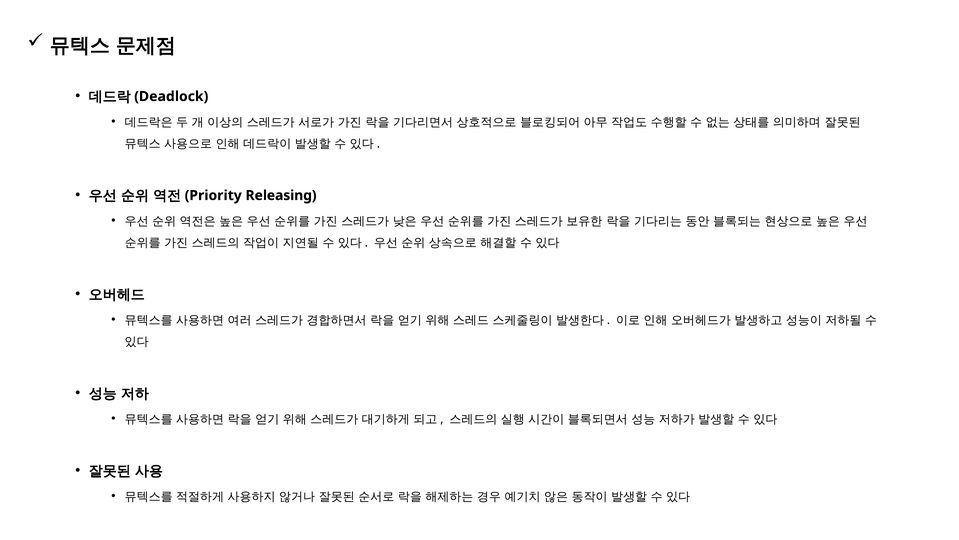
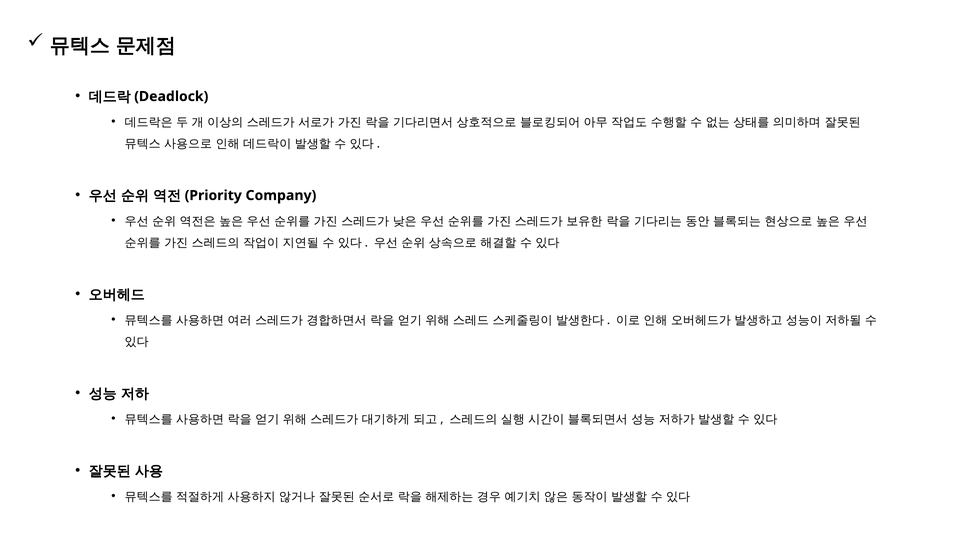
Releasing: Releasing -> Company
